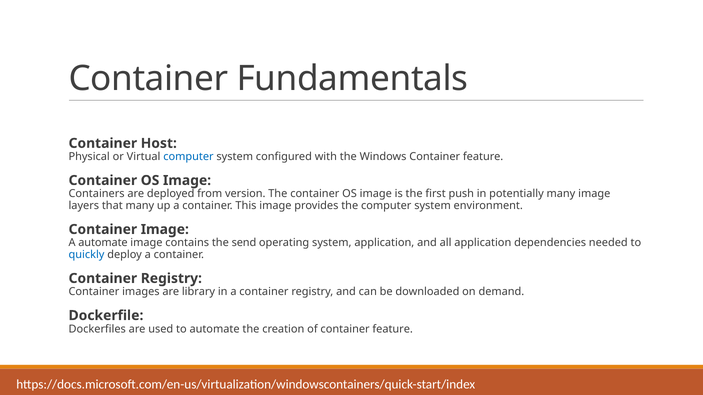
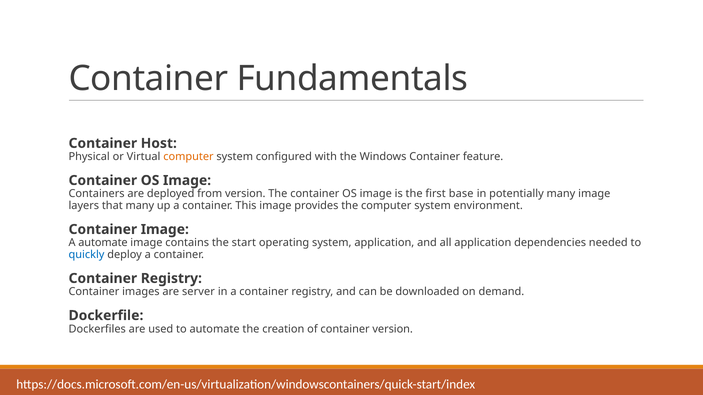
computer at (188, 157) colour: blue -> orange
push: push -> base
send: send -> start
library: library -> server
of container feature: feature -> version
